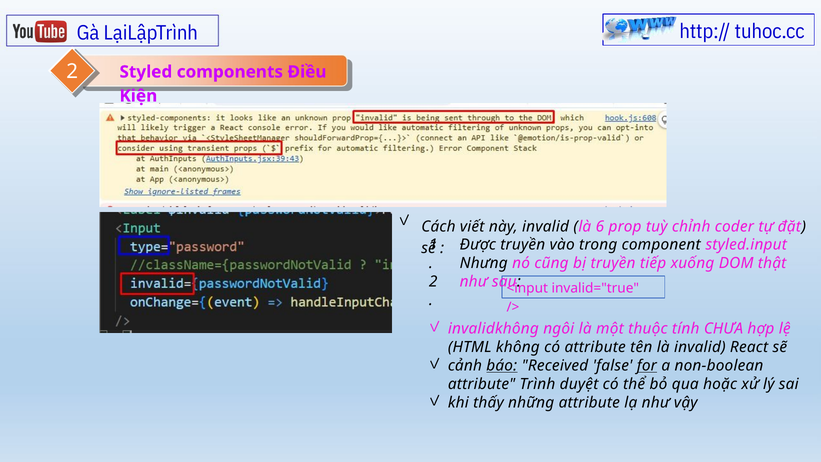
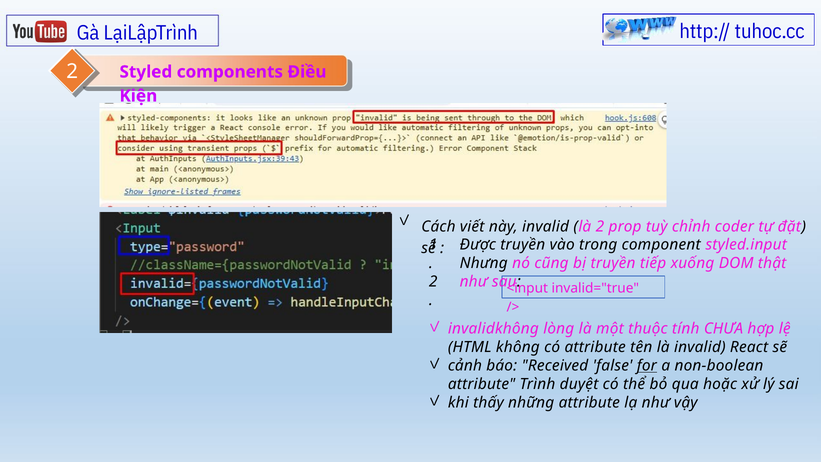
là 6: 6 -> 2
ngôi: ngôi -> lòng
báo underline: present -> none
